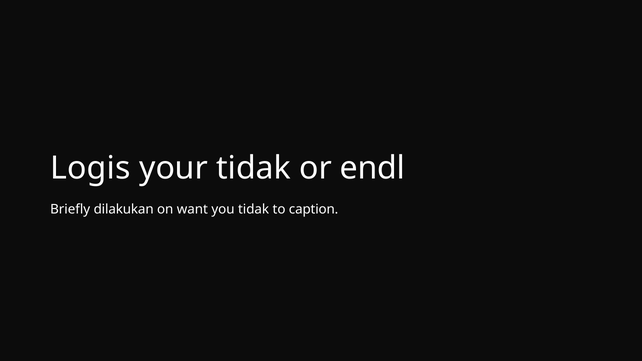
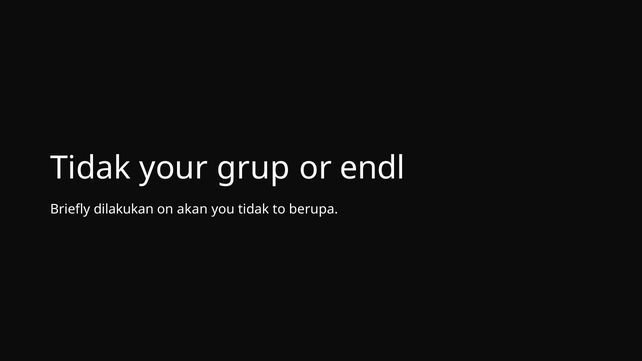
Logis at (90, 168): Logis -> Tidak
your tidak: tidak -> grup
want: want -> akan
caption: caption -> berupa
